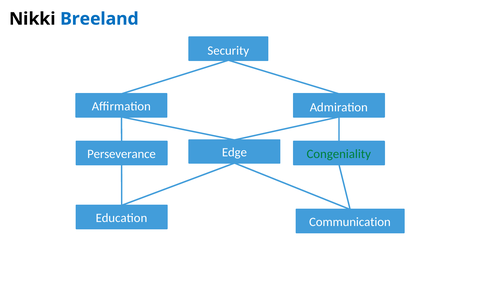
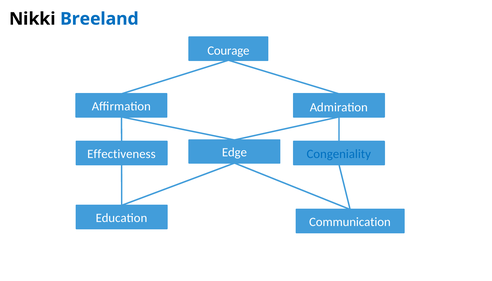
Security: Security -> Courage
Perseverance: Perseverance -> Effectiveness
Congeniality colour: green -> blue
